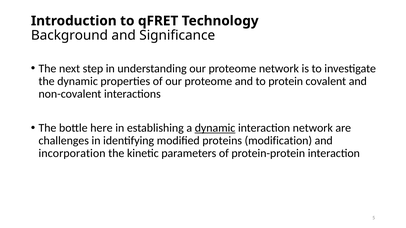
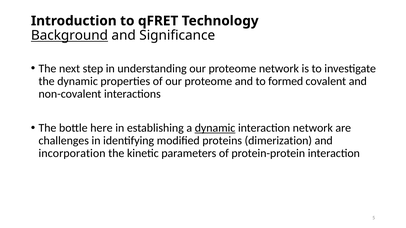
Background underline: none -> present
protein: protein -> formed
modification: modification -> dimerization
